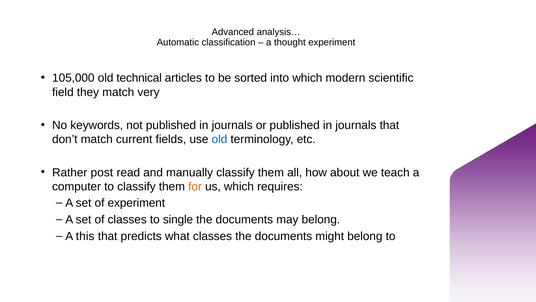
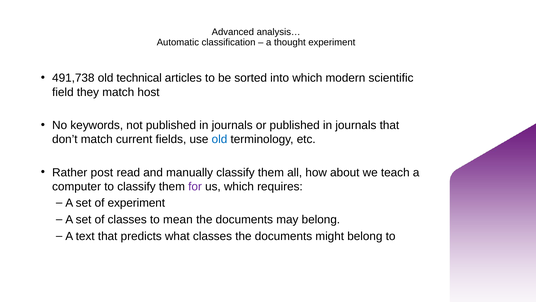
105,000: 105,000 -> 491,738
very: very -> host
for colour: orange -> purple
single: single -> mean
this: this -> text
